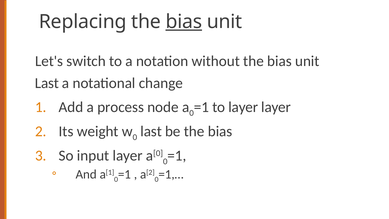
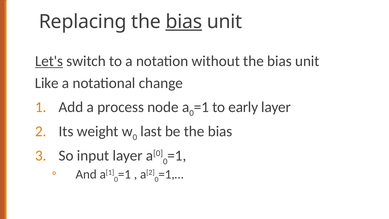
Let's underline: none -> present
Last at (47, 83): Last -> Like
to layer: layer -> early
